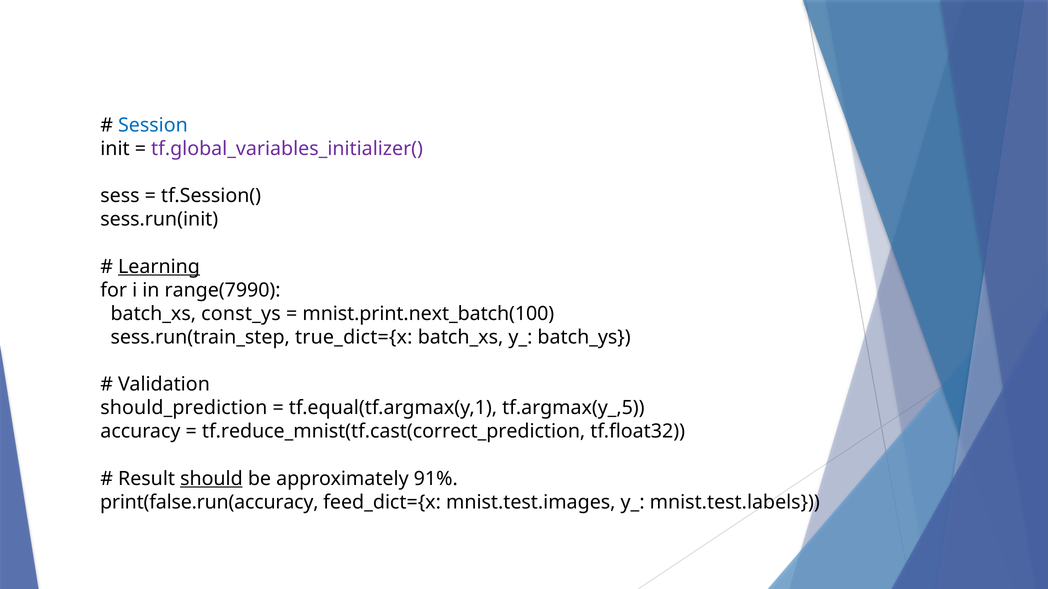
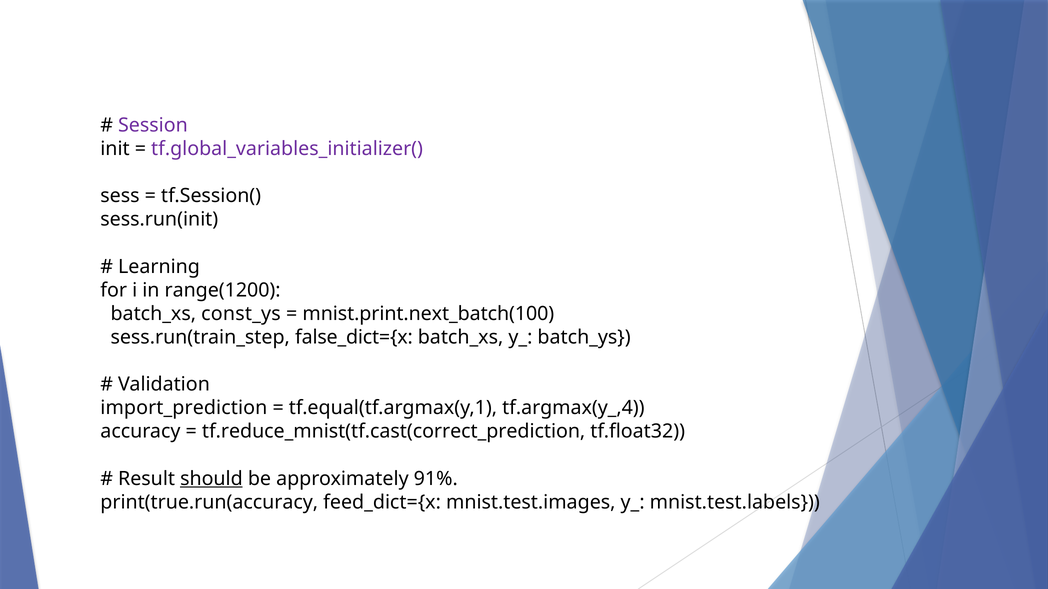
Session colour: blue -> purple
Learning underline: present -> none
range(7990: range(7990 -> range(1200
true_dict={x: true_dict={x -> false_dict={x
should_prediction: should_prediction -> import_prediction
tf.argmax(y_,5: tf.argmax(y_,5 -> tf.argmax(y_,4
print(false.run(accuracy: print(false.run(accuracy -> print(true.run(accuracy
